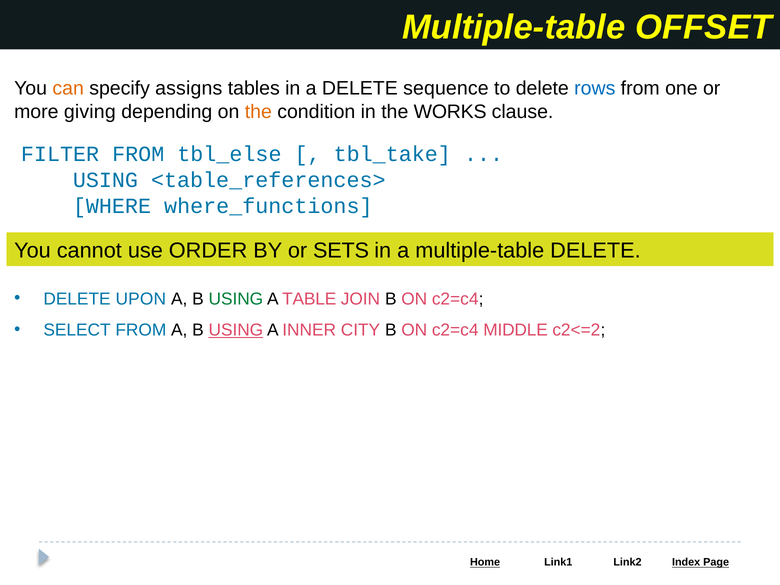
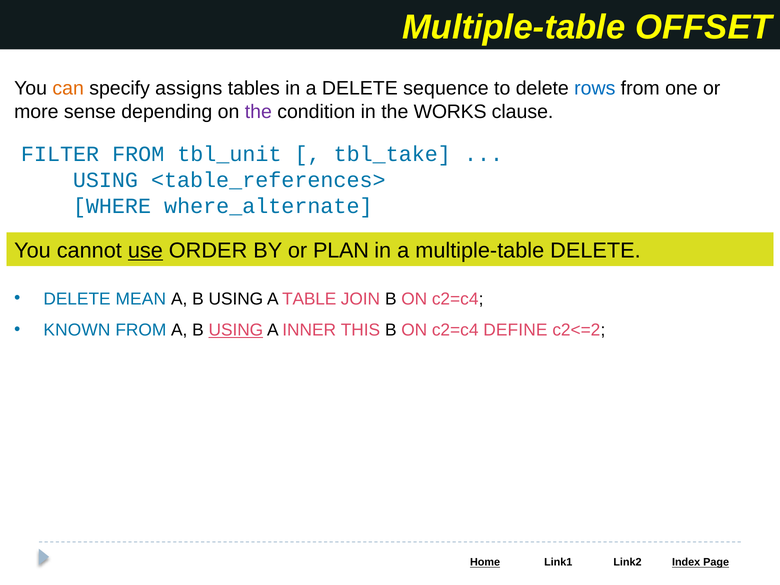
giving: giving -> sense
the at (258, 112) colour: orange -> purple
tbl_else: tbl_else -> tbl_unit
where_functions: where_functions -> where_alternate
use underline: none -> present
SETS: SETS -> PLAN
UPON: UPON -> MEAN
USING at (236, 299) colour: green -> black
SELECT: SELECT -> KNOWN
CITY: CITY -> THIS
MIDDLE: MIDDLE -> DEFINE
